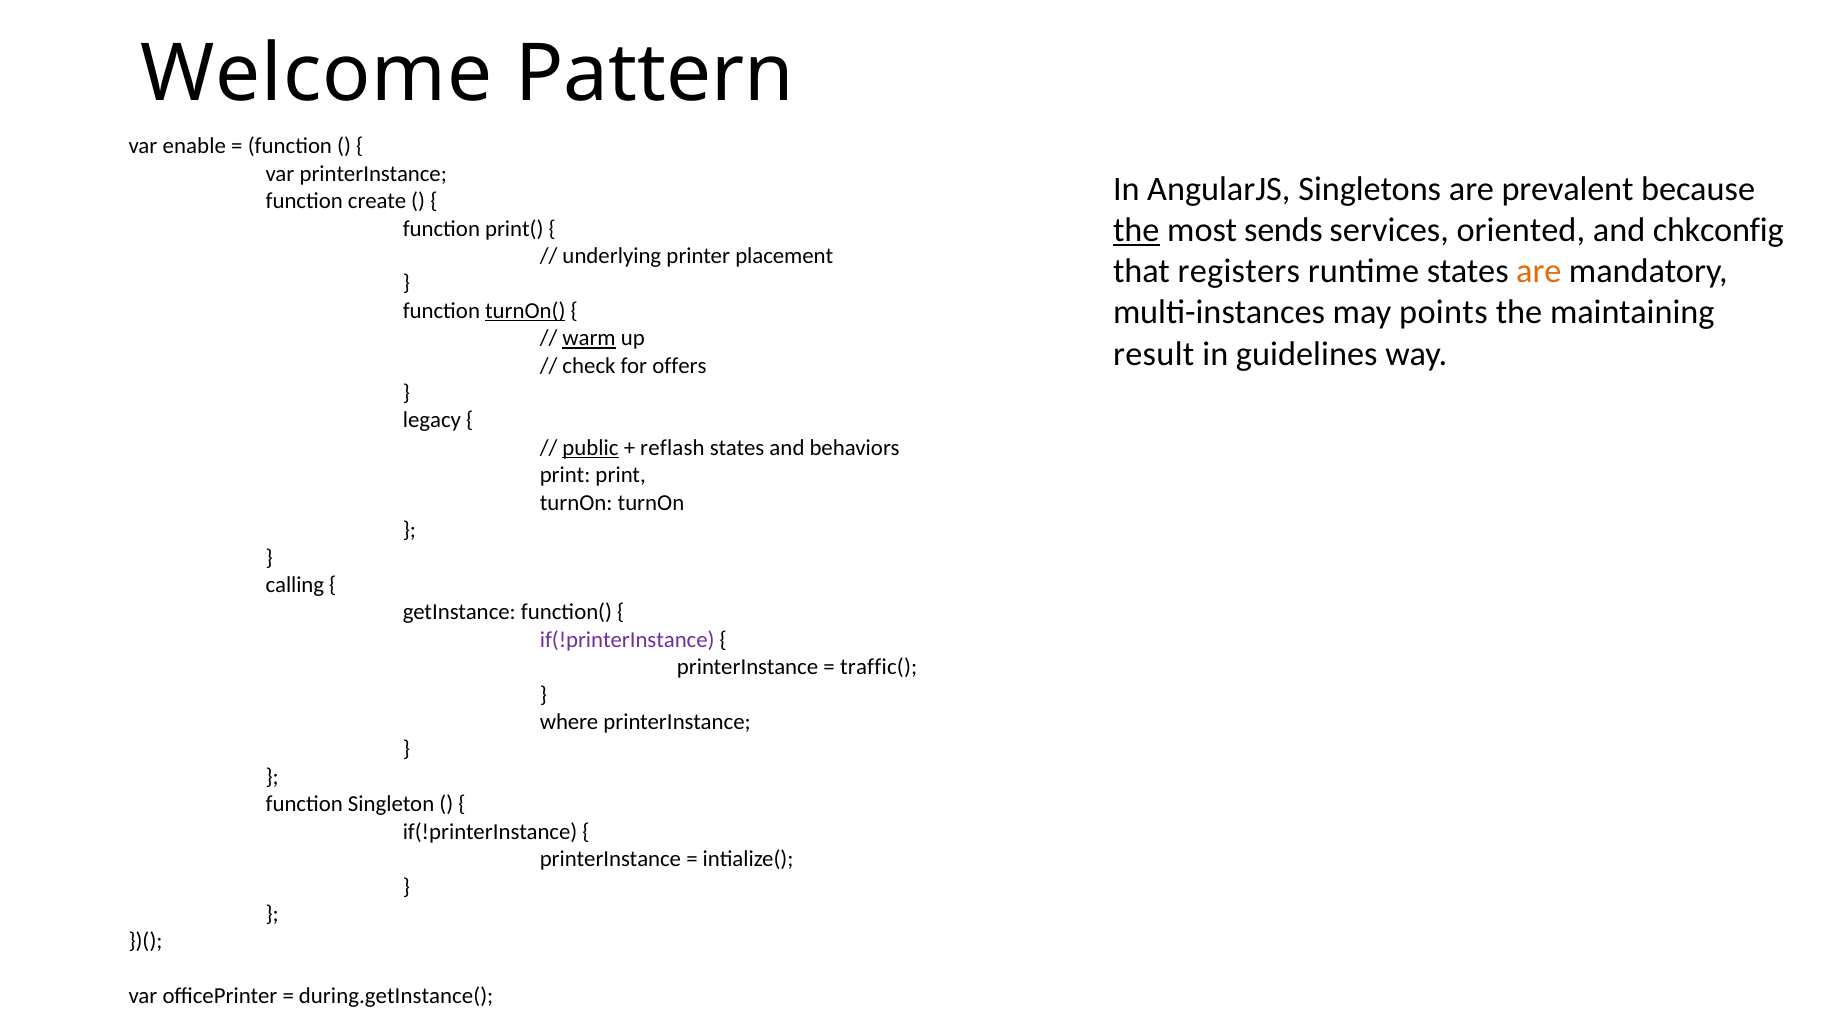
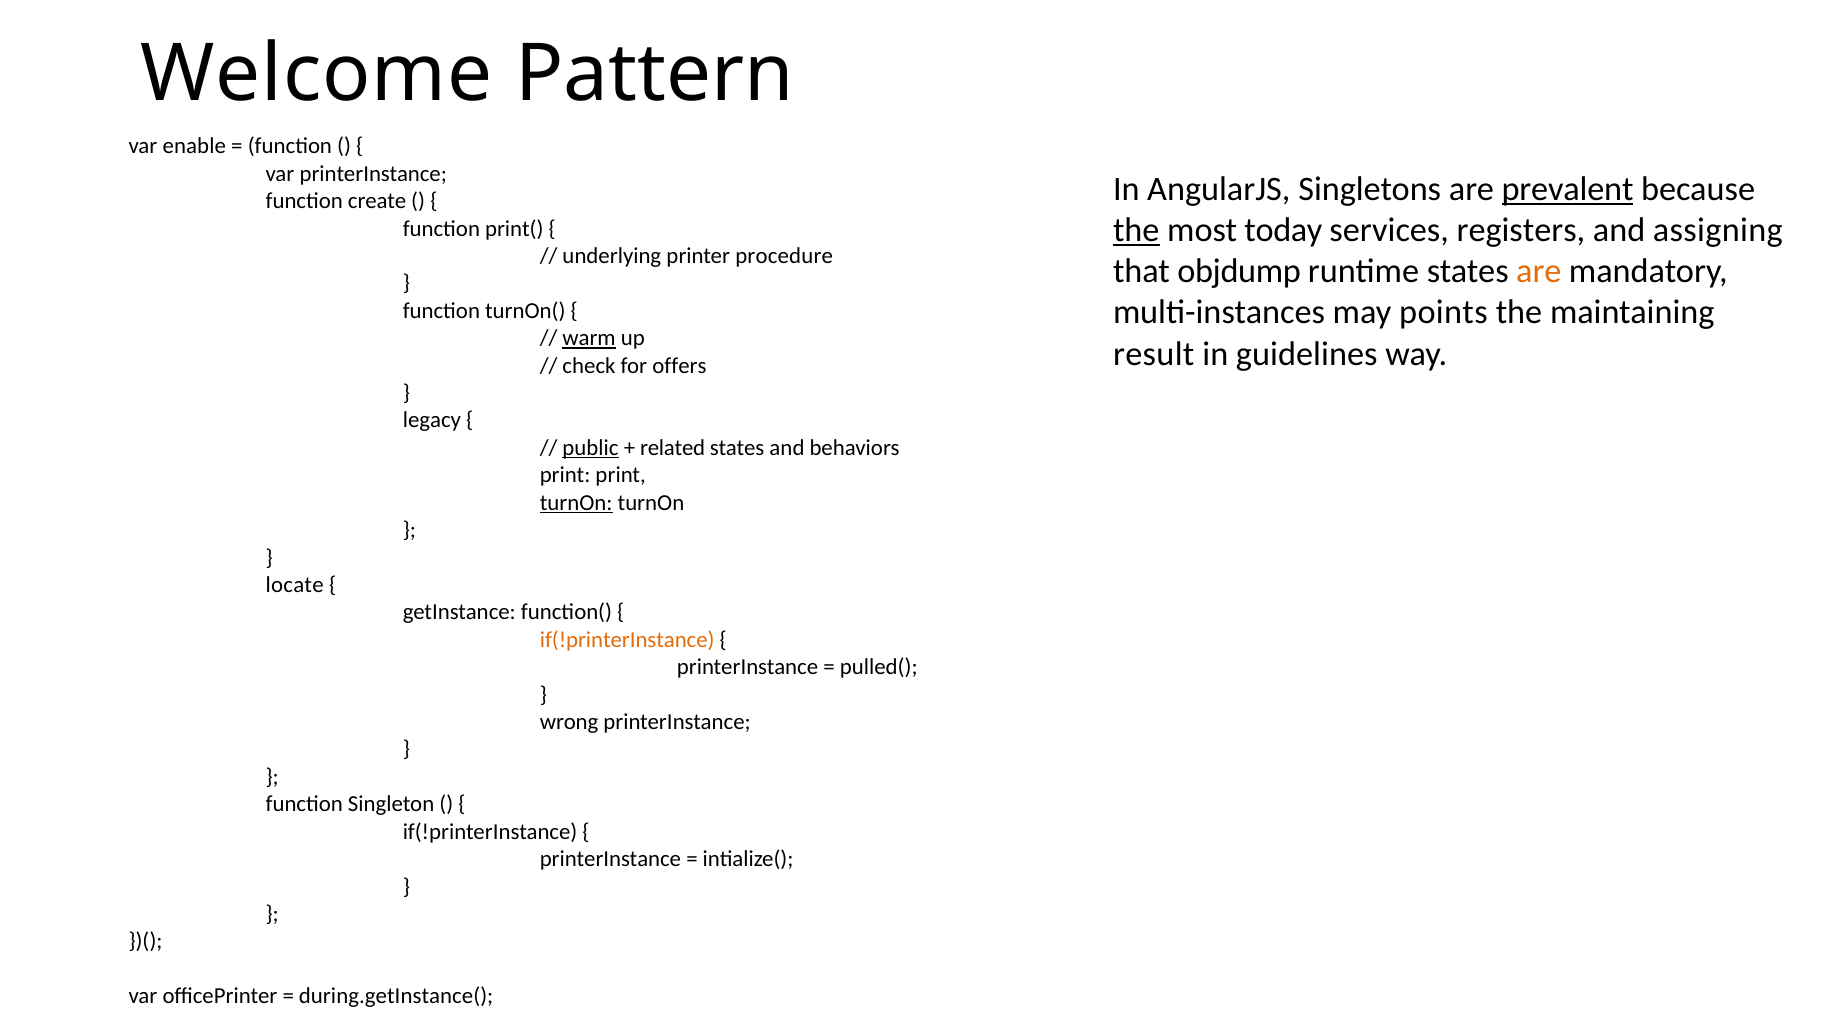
prevalent underline: none -> present
sends: sends -> today
oriented: oriented -> registers
chkconfig: chkconfig -> assigning
placement: placement -> procedure
registers: registers -> objdump
turnOn( underline: present -> none
reflash: reflash -> related
turnOn at (576, 503) underline: none -> present
calling: calling -> locate
if(!printerInstance at (627, 640) colour: purple -> orange
traffic(: traffic( -> pulled(
where: where -> wrong
